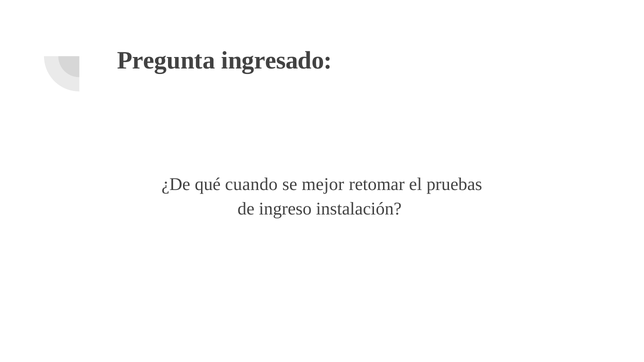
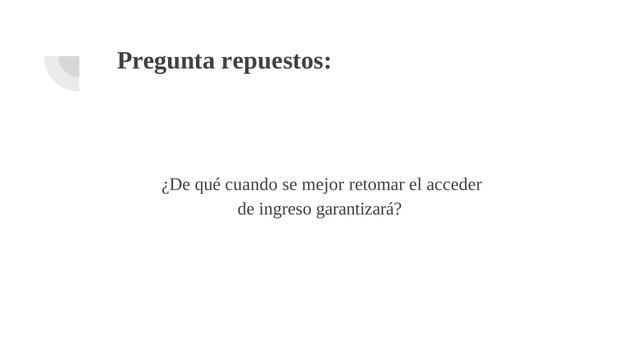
ingresado: ingresado -> repuestos
pruebas: pruebas -> acceder
instalación: instalación -> garantizará
